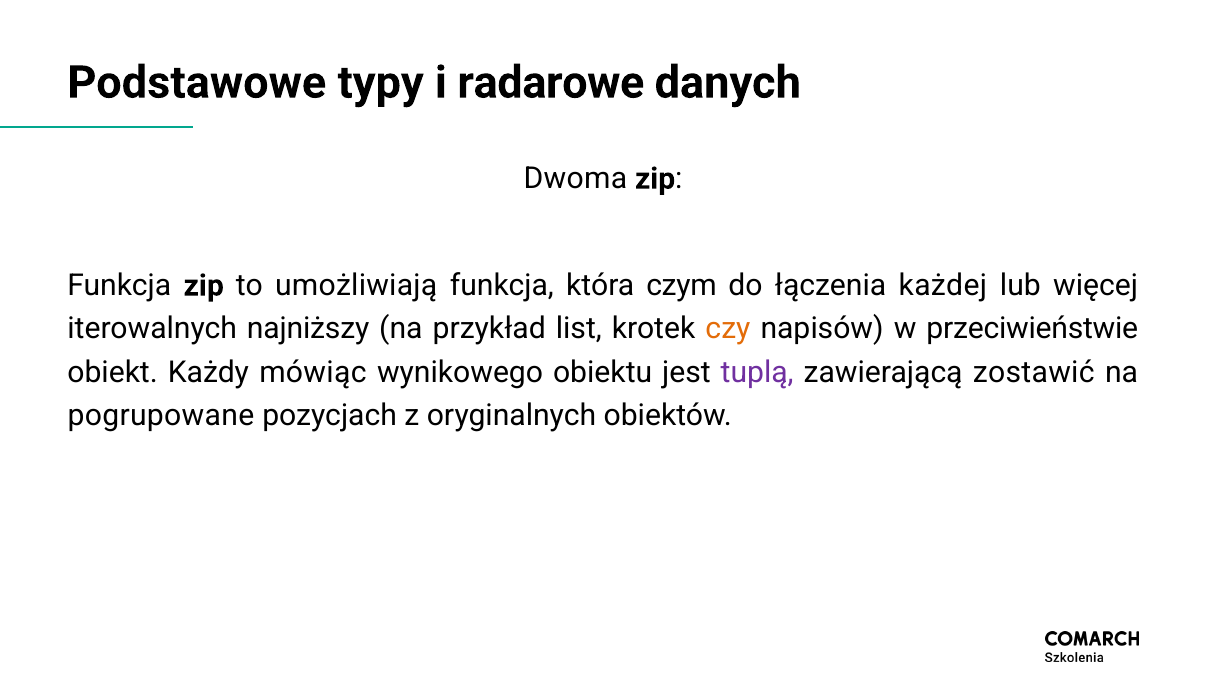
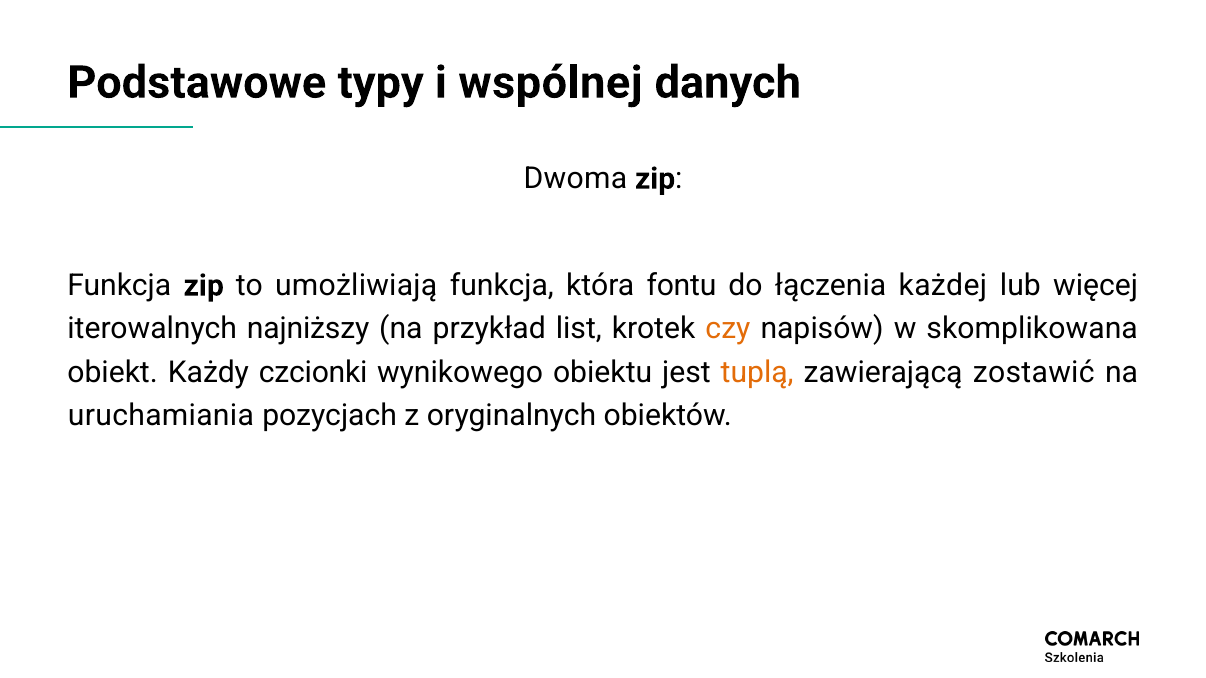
radarowe: radarowe -> wspólnej
czym: czym -> fontu
przeciwieństwie: przeciwieństwie -> skomplikowana
mówiąc: mówiąc -> czcionki
tuplą colour: purple -> orange
pogrupowane: pogrupowane -> uruchamiania
